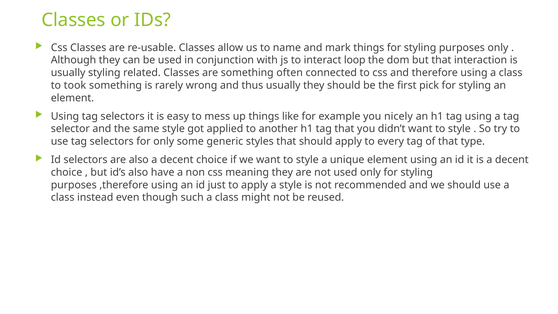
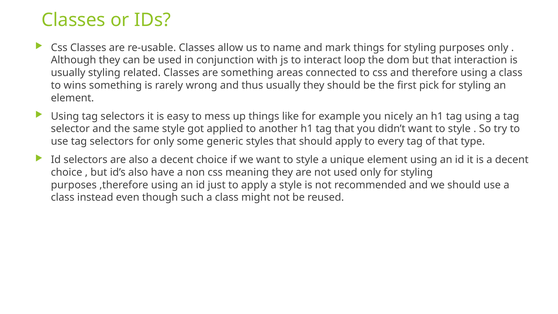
often: often -> areas
took: took -> wins
